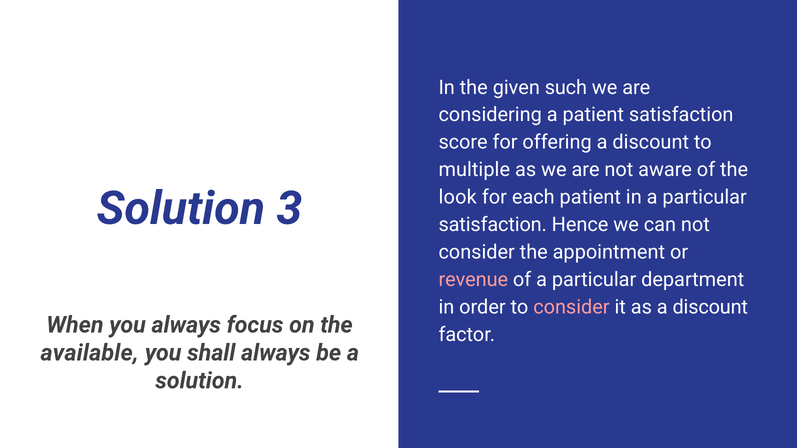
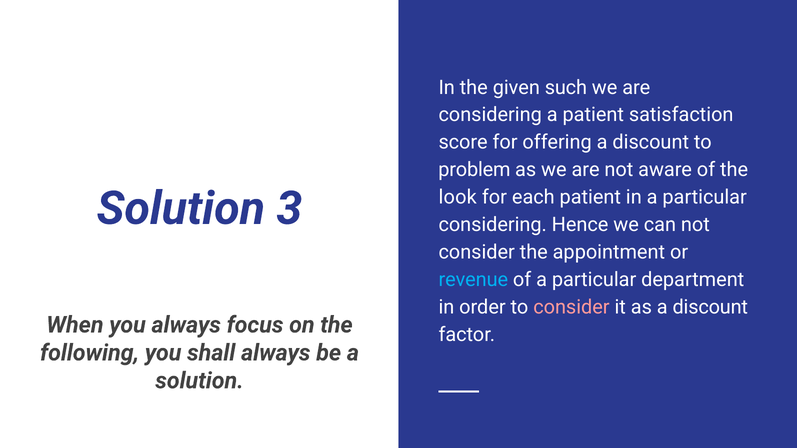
multiple: multiple -> problem
satisfaction at (493, 225): satisfaction -> considering
revenue colour: pink -> light blue
available: available -> following
